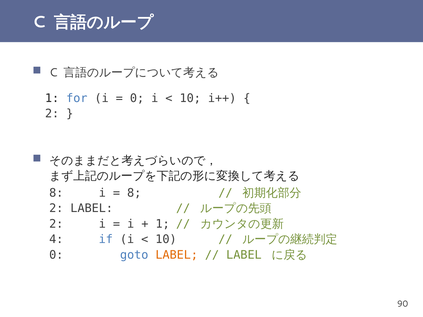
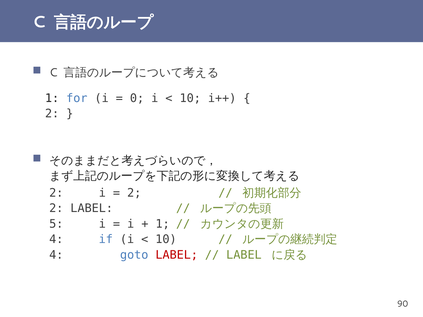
8 at (56, 193): 8 -> 2
8 at (134, 193): 8 -> 2
2 at (56, 224): 2 -> 5
0 at (56, 255): 0 -> 4
LABEL at (177, 255) colour: orange -> red
